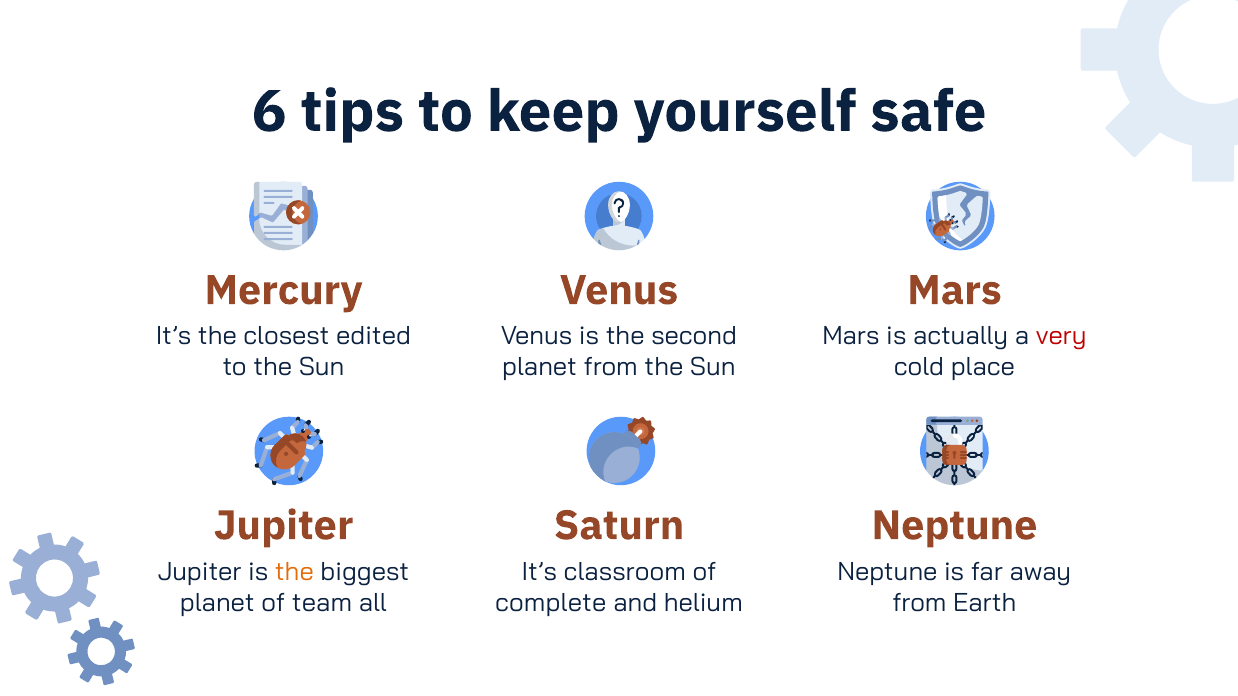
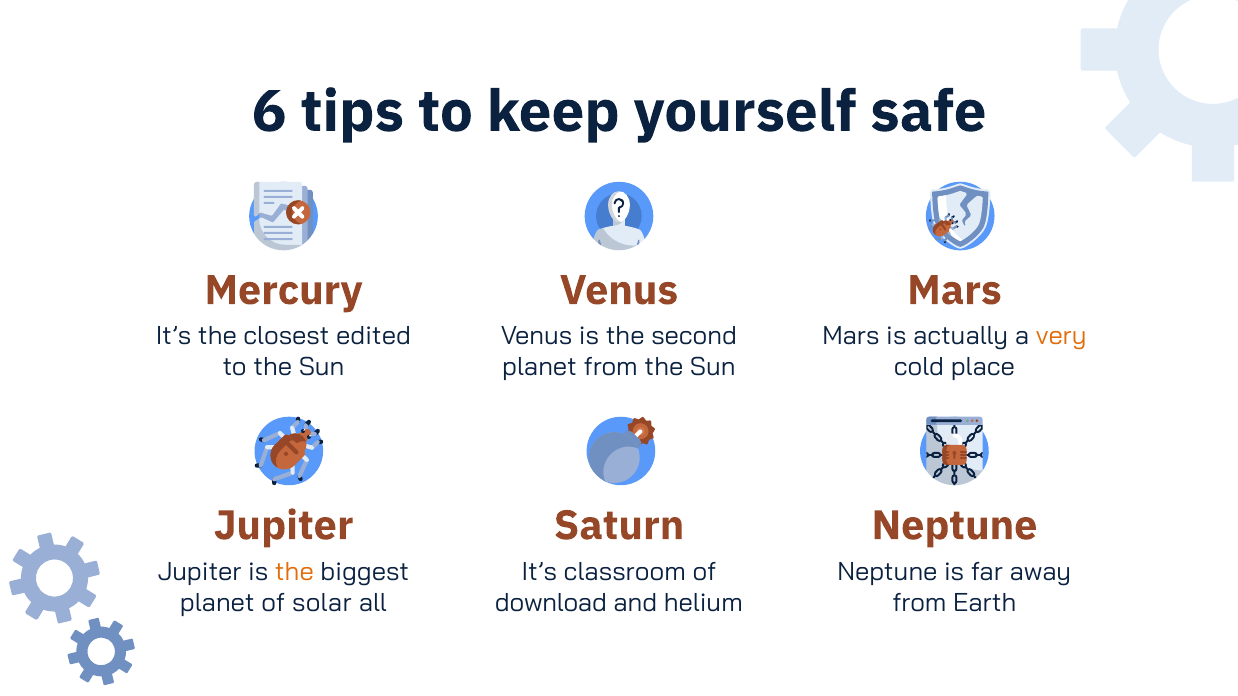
very colour: red -> orange
team: team -> solar
complete: complete -> download
